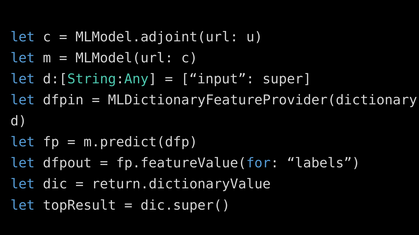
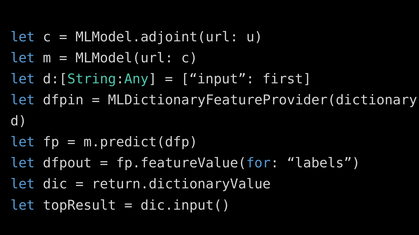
super: super -> first
dic.super(: dic.super( -> dic.input(
